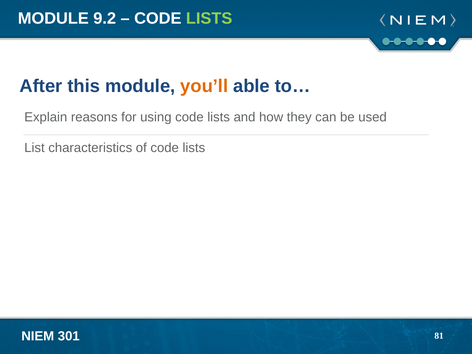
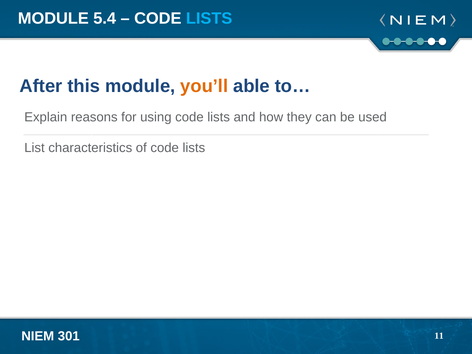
9.2: 9.2 -> 5.4
LISTS at (209, 18) colour: light green -> light blue
81: 81 -> 11
